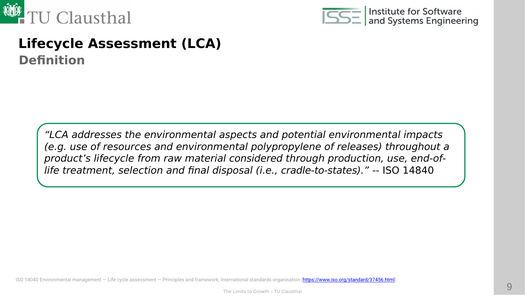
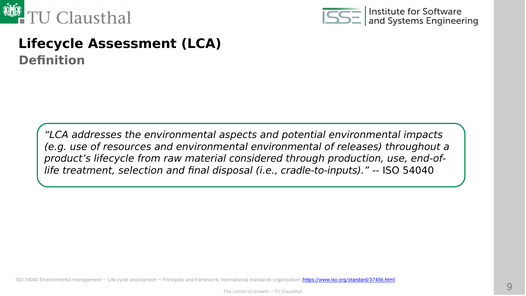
environmental polypropylene: polypropylene -> environmental
cradle-to-states: cradle-to-states -> cradle-to-inputs
14840: 14840 -> 54040
